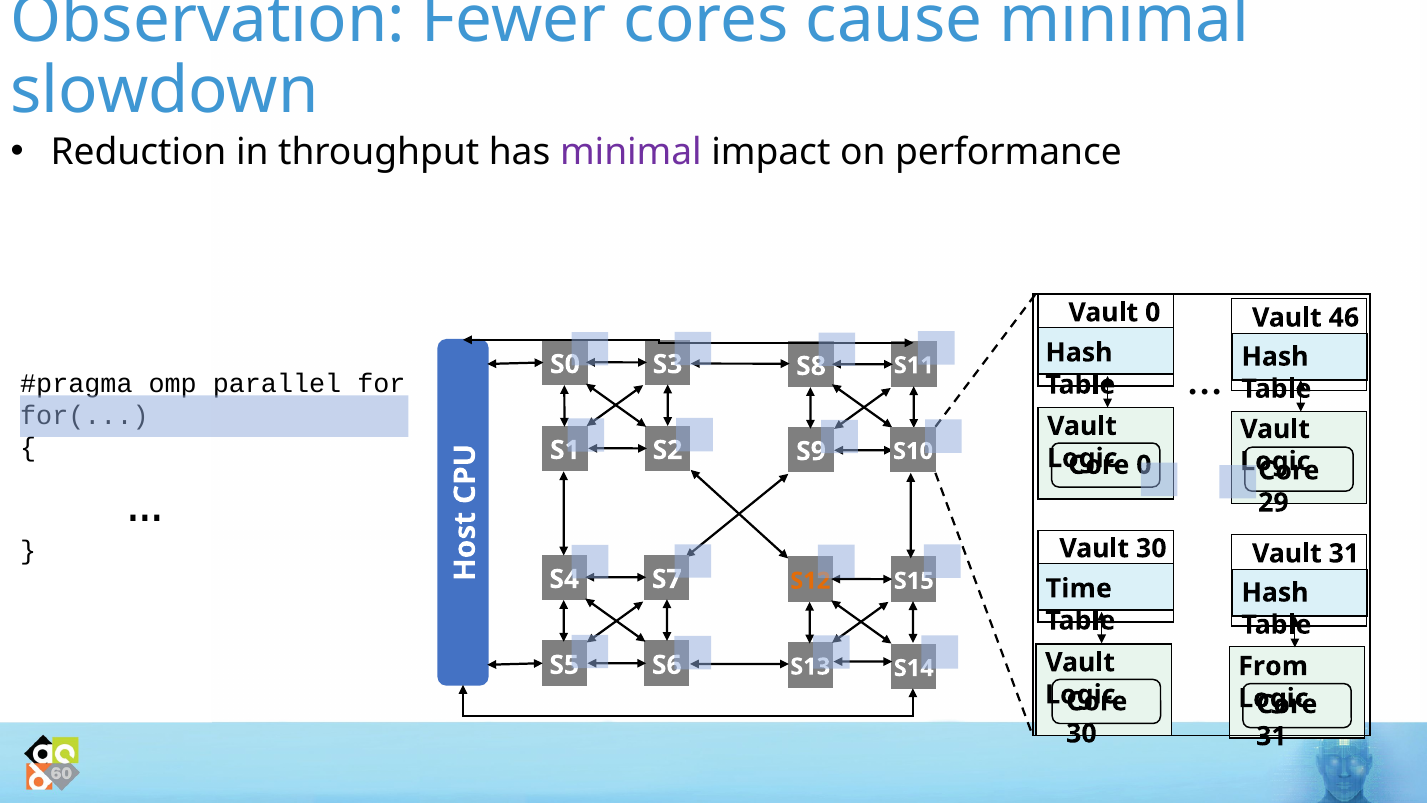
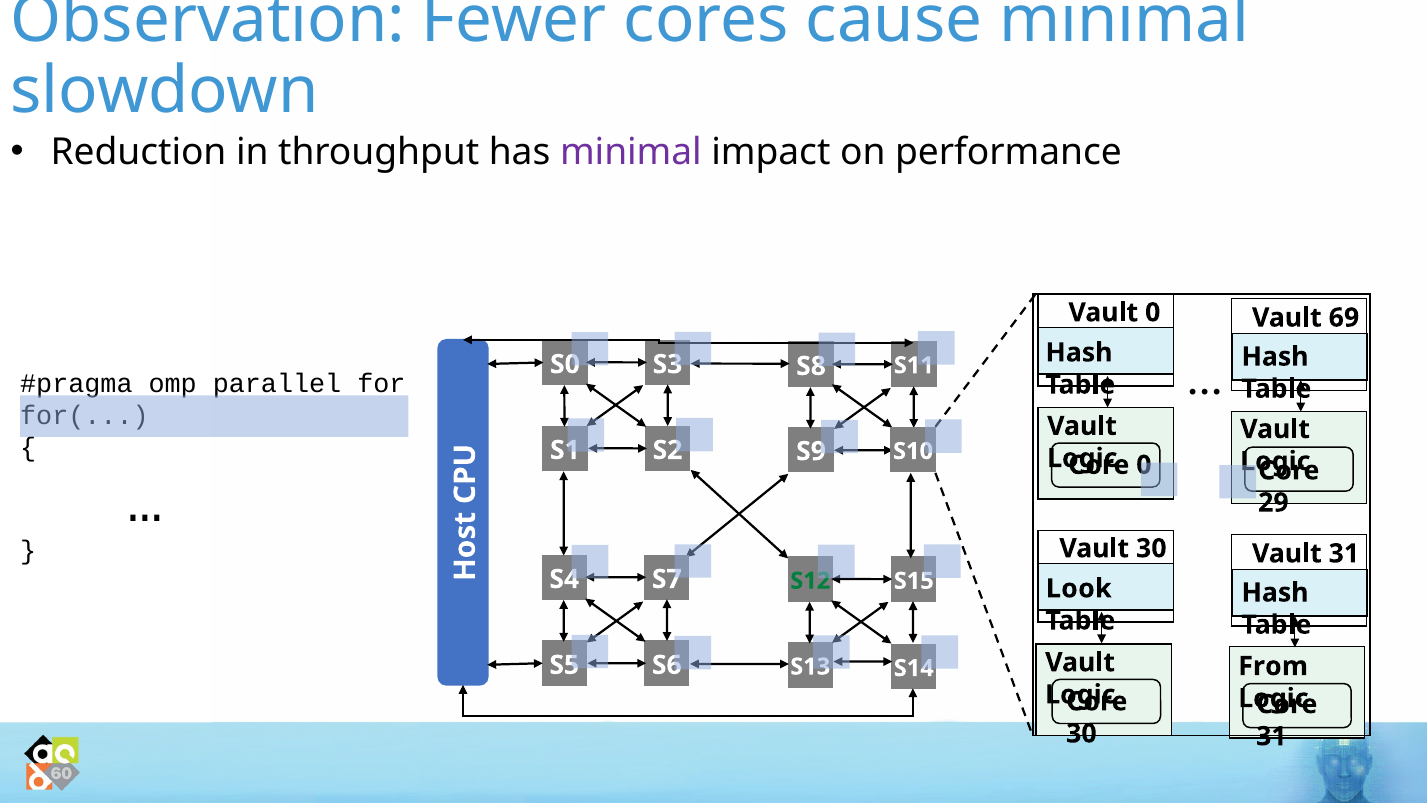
46: 46 -> 69
S12 colour: orange -> green
Time: Time -> Look
